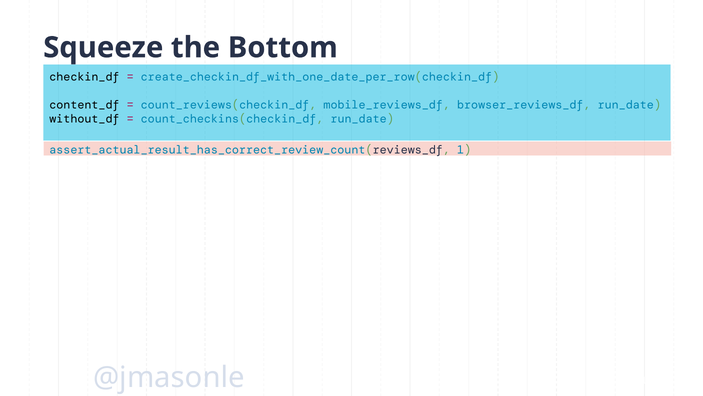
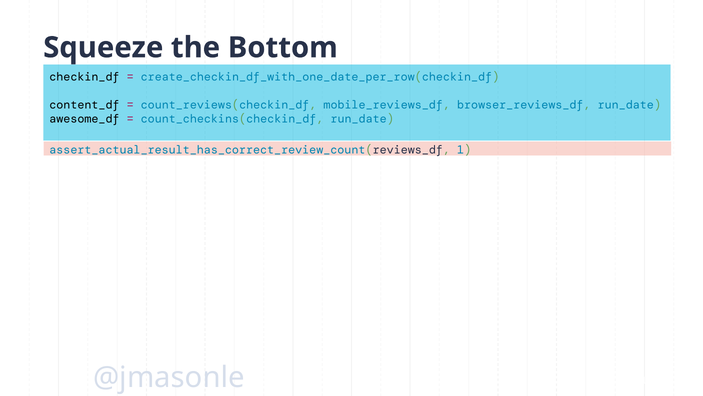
without_df: without_df -> awesome_df
